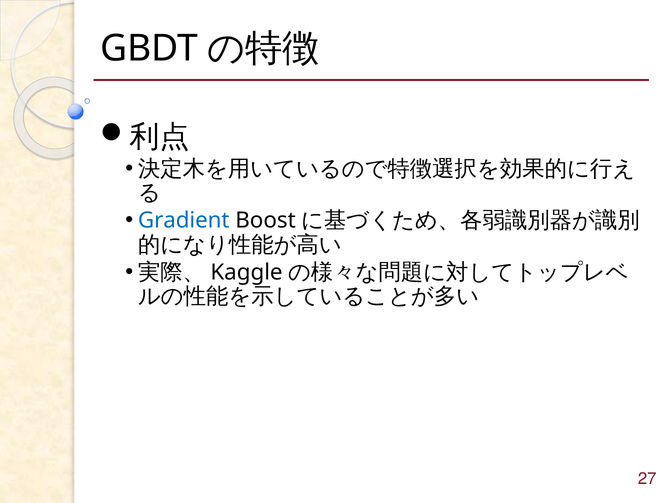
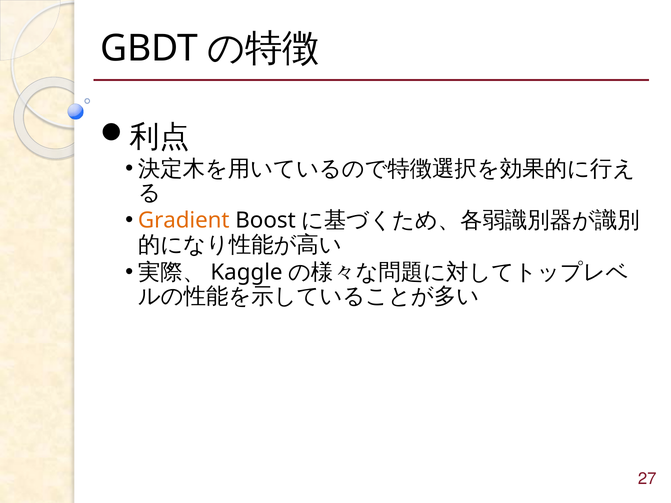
Gradient colour: blue -> orange
